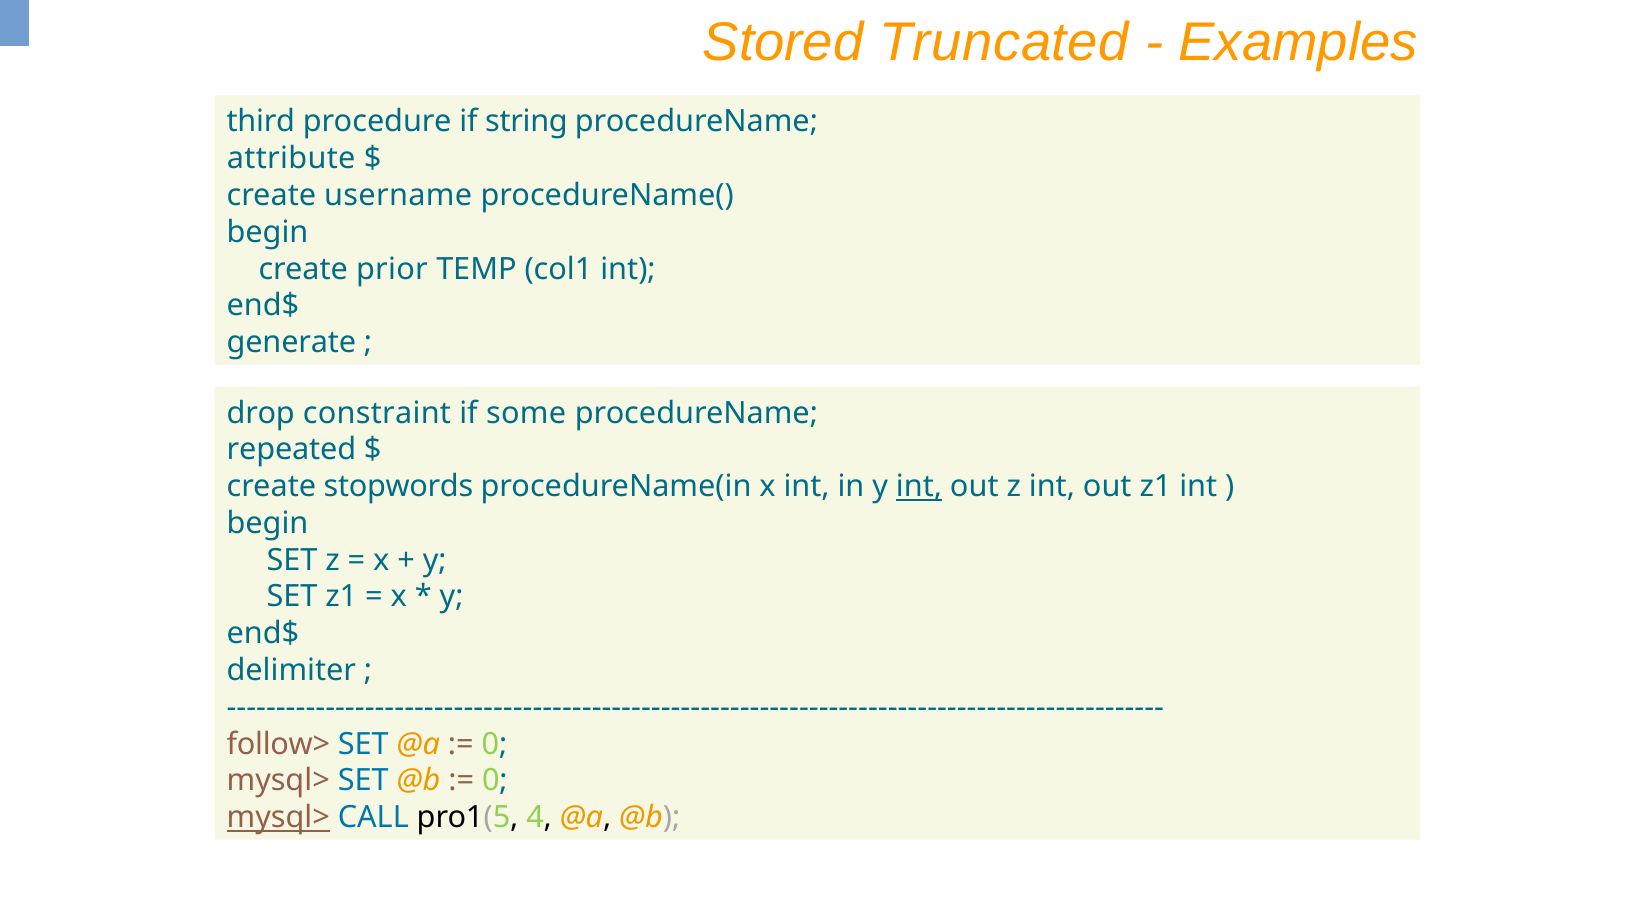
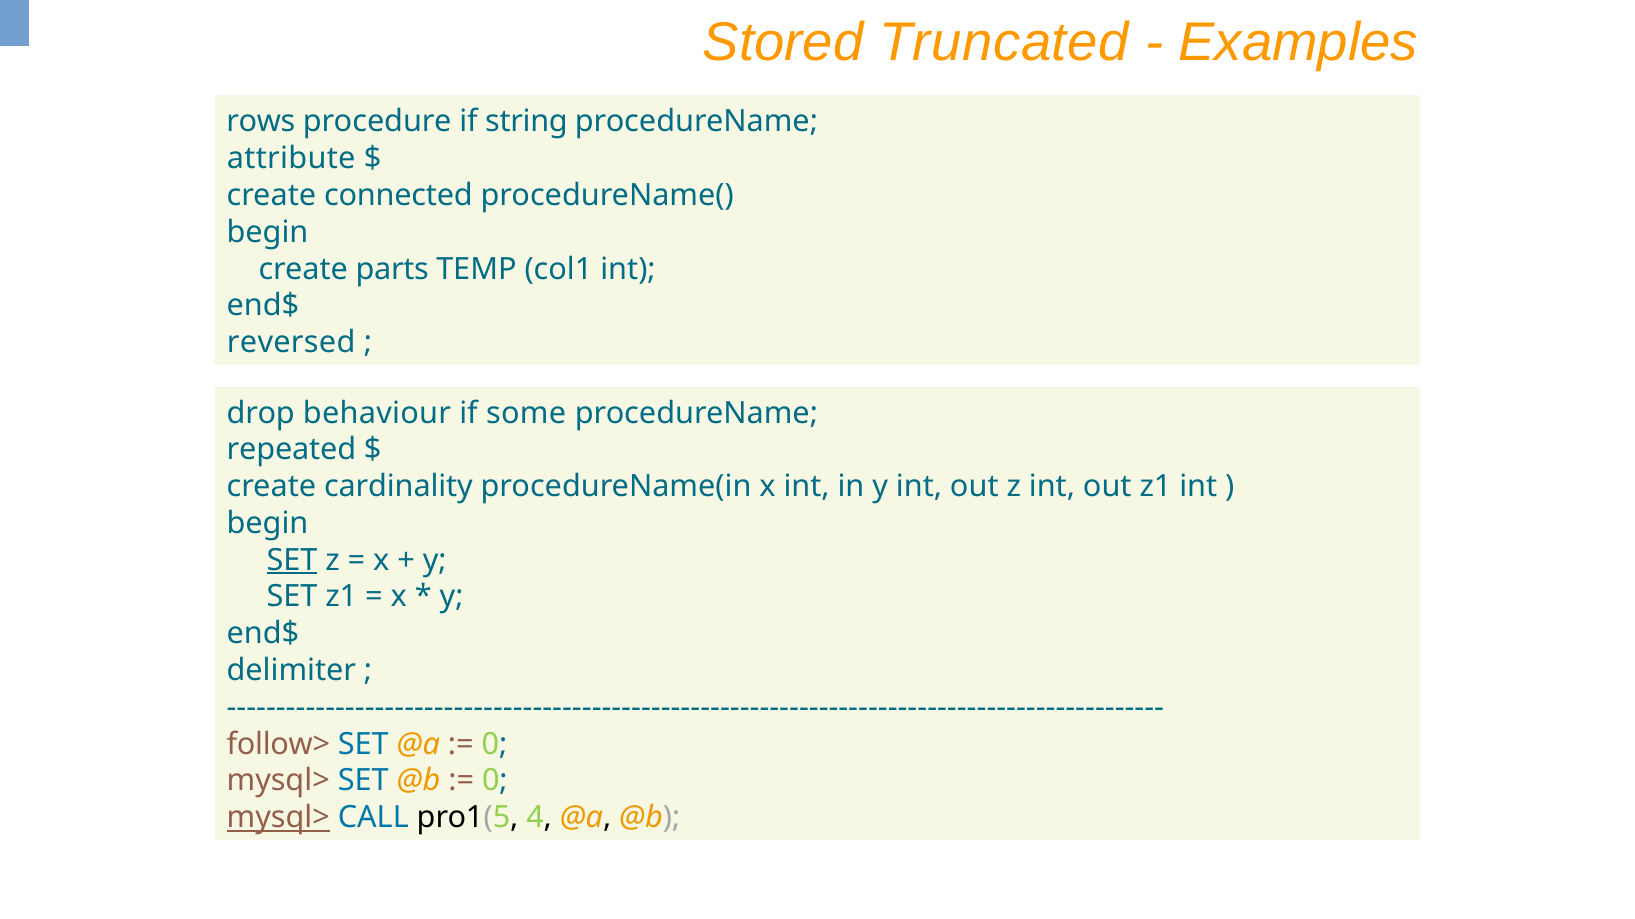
third: third -> rows
username: username -> connected
prior: prior -> parts
generate: generate -> reversed
constraint: constraint -> behaviour
stopwords: stopwords -> cardinality
int at (919, 487) underline: present -> none
SET at (292, 561) underline: none -> present
